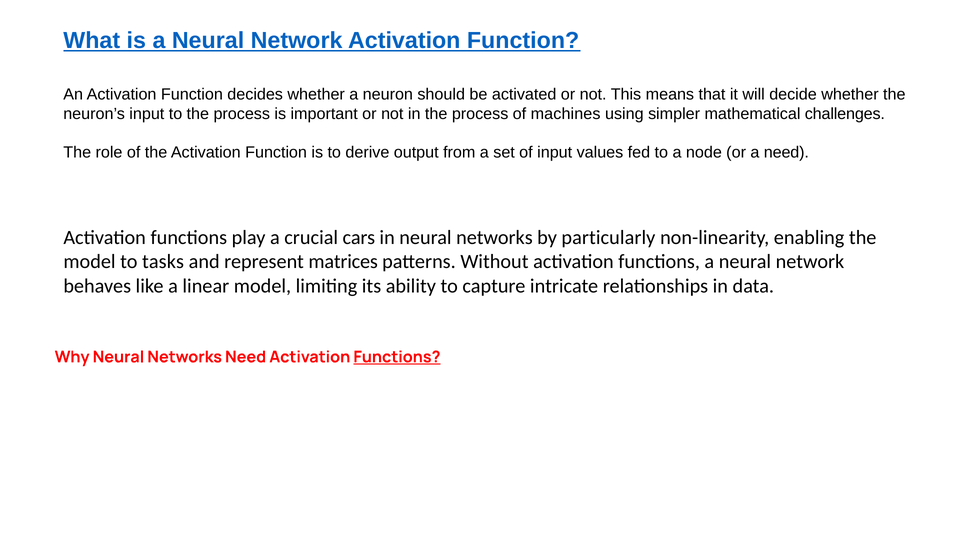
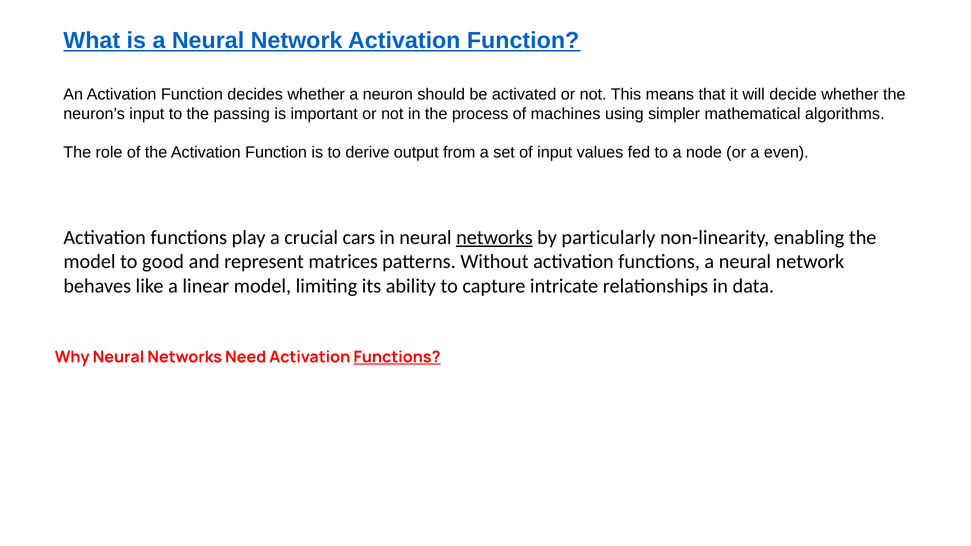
to the process: process -> passing
challenges: challenges -> algorithms
a need: need -> even
networks at (494, 238) underline: none -> present
tasks: tasks -> good
